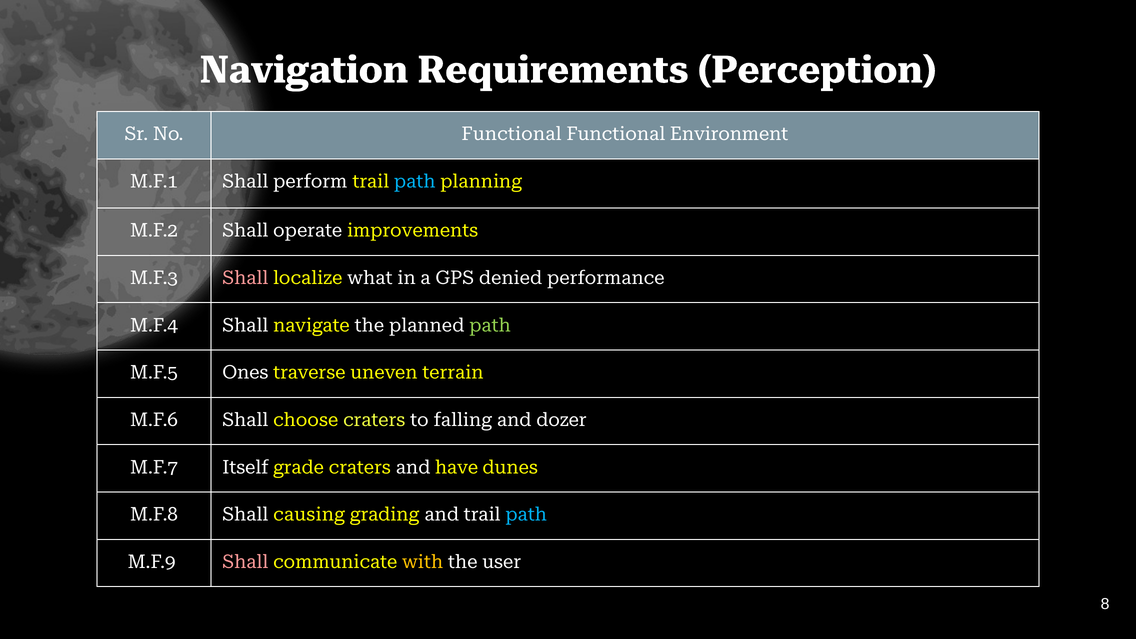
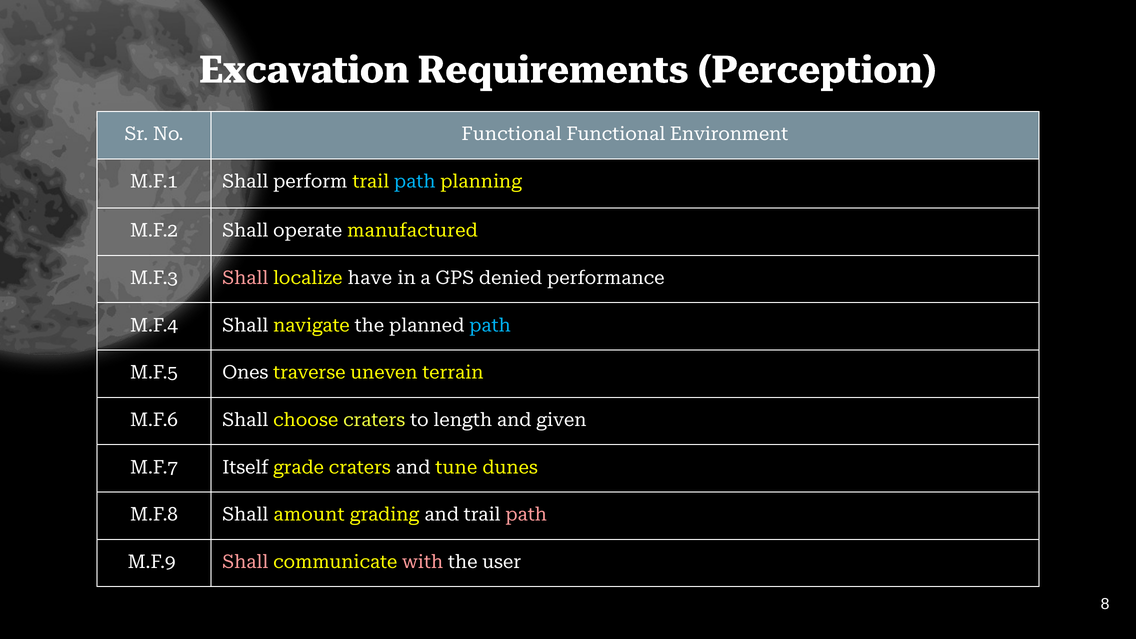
Navigation: Navigation -> Excavation
improvements: improvements -> manufactured
what: what -> have
path at (490, 325) colour: light green -> light blue
falling: falling -> length
dozer: dozer -> given
have: have -> tune
causing: causing -> amount
path at (526, 515) colour: light blue -> pink
with colour: yellow -> pink
